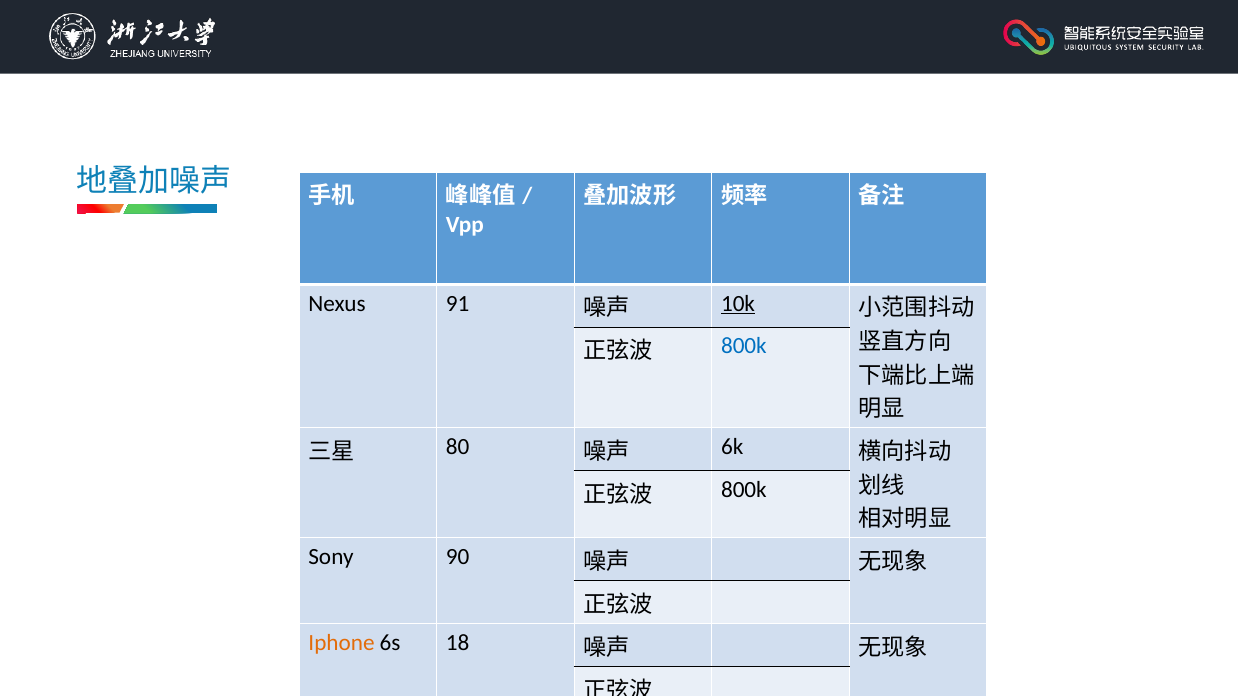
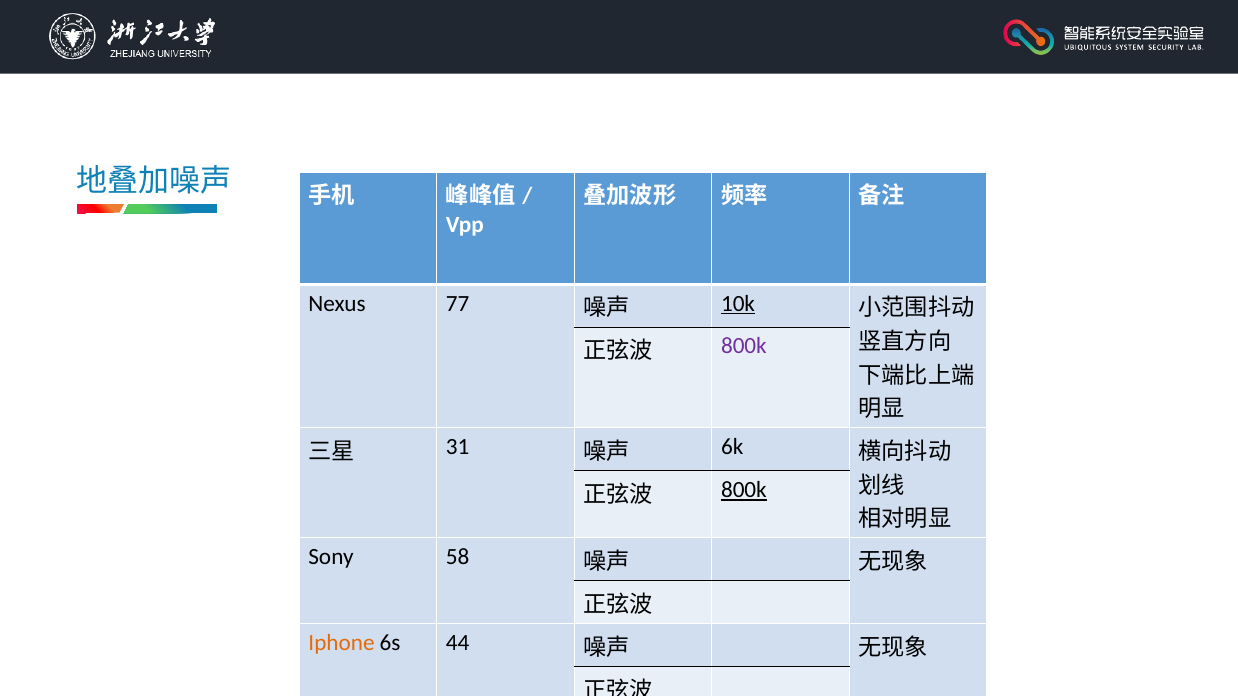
91: 91 -> 77
800k at (744, 346) colour: blue -> purple
80: 80 -> 31
800k at (744, 490) underline: none -> present
90: 90 -> 58
6s 18: 18 -> 44
